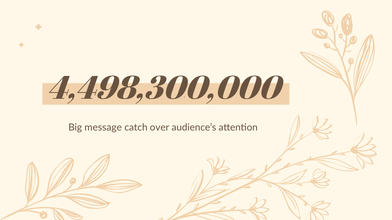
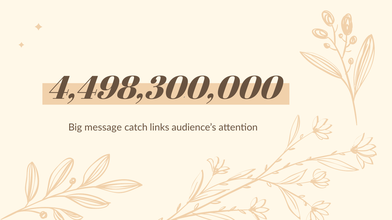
over: over -> links
